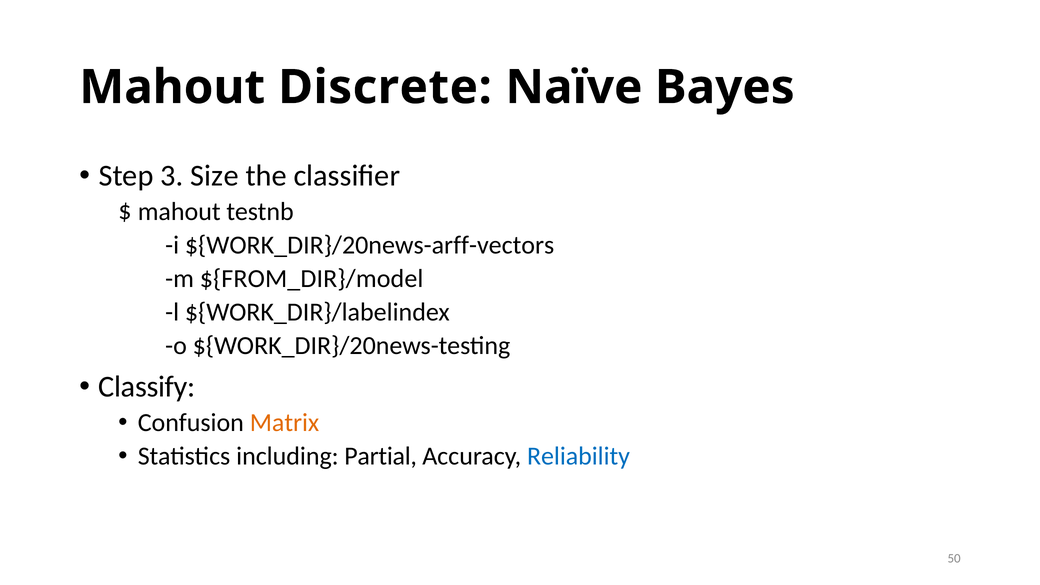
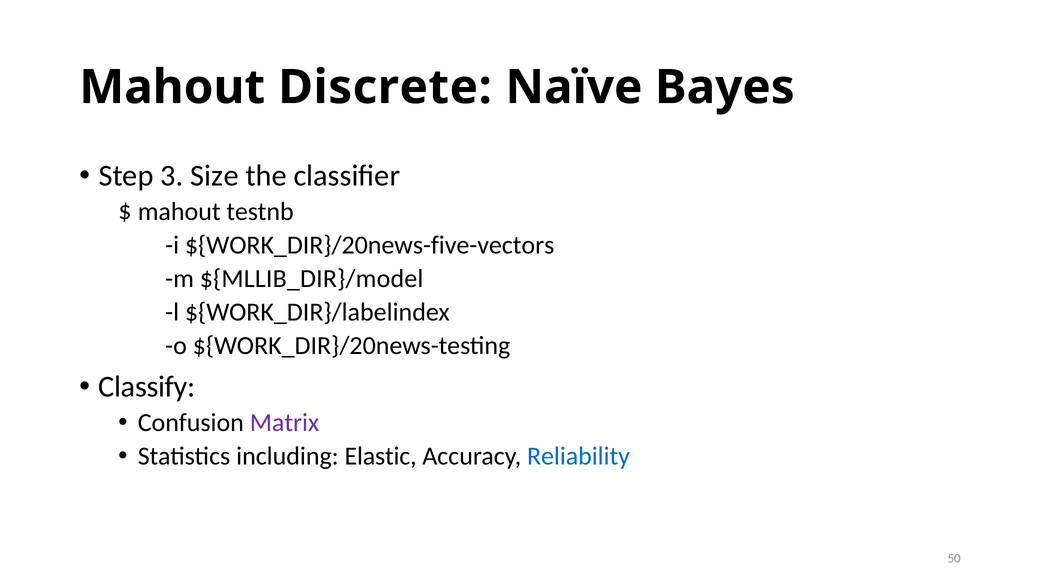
${WORK_DIR}/20news-arff-vectors: ${WORK_DIR}/20news-arff-vectors -> ${WORK_DIR}/20news-five-vectors
${FROM_DIR}/model: ${FROM_DIR}/model -> ${MLLIB_DIR}/model
Matrix colour: orange -> purple
Partial: Partial -> Elastic
